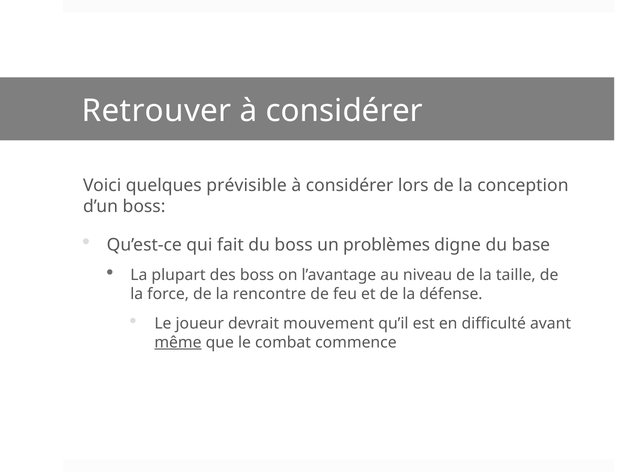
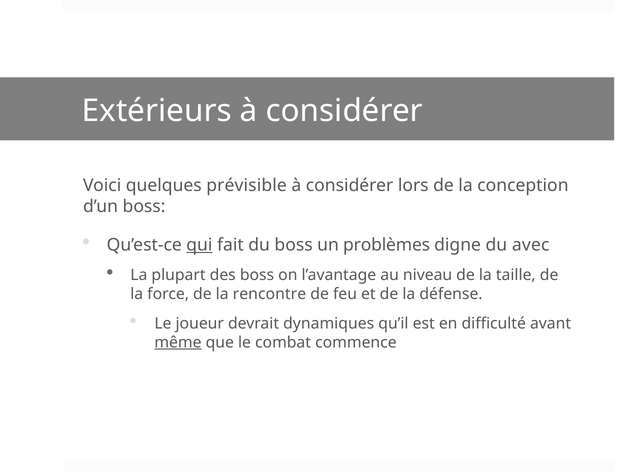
Retrouver: Retrouver -> Extérieurs
qui underline: none -> present
base: base -> avec
mouvement: mouvement -> dynamiques
